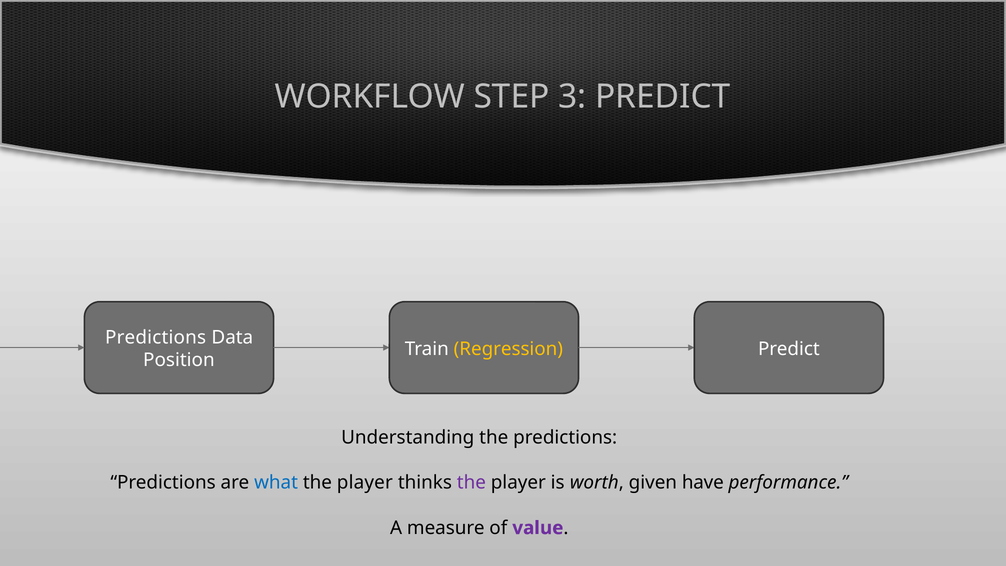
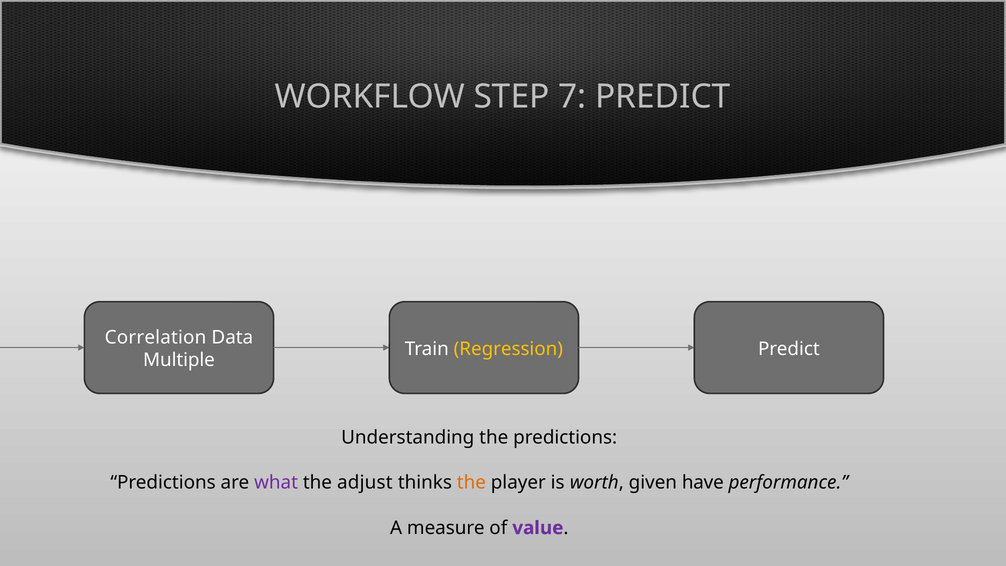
3: 3 -> 7
Predictions at (156, 337): Predictions -> Correlation
Position: Position -> Multiple
what colour: blue -> purple
player at (365, 483): player -> adjust
the at (471, 483) colour: purple -> orange
